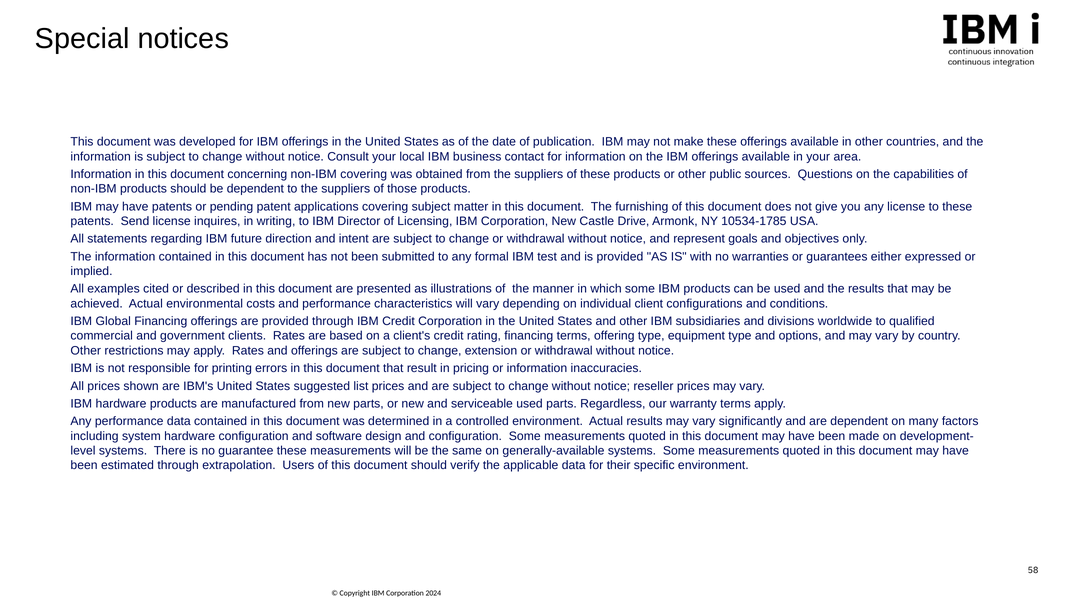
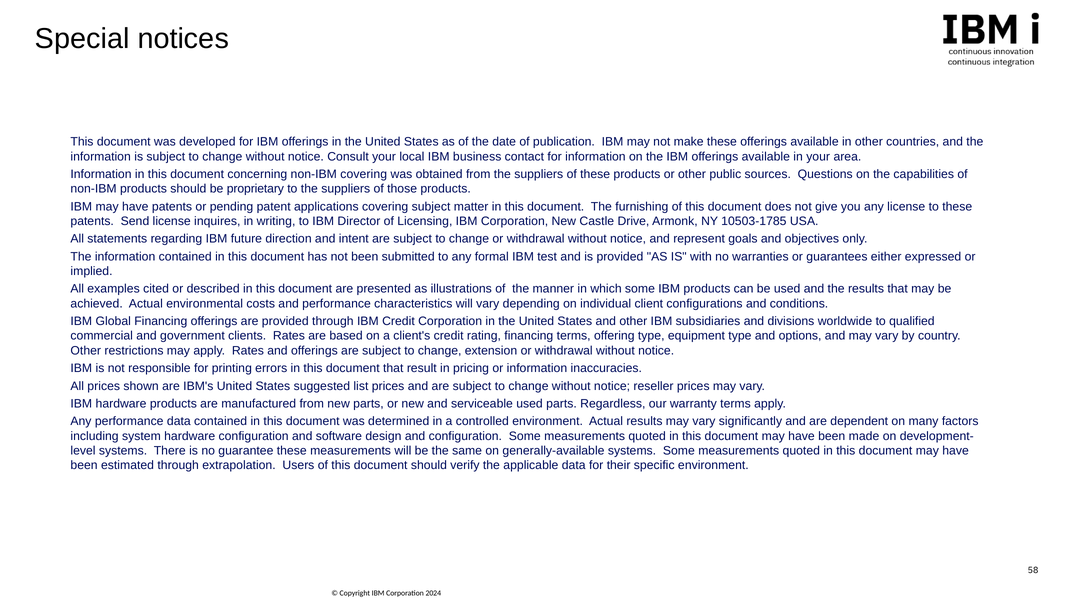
be dependent: dependent -> proprietary
10534-1785: 10534-1785 -> 10503-1785
